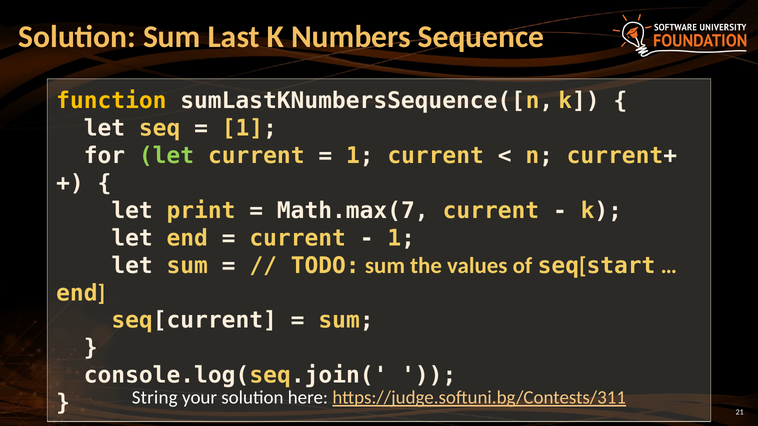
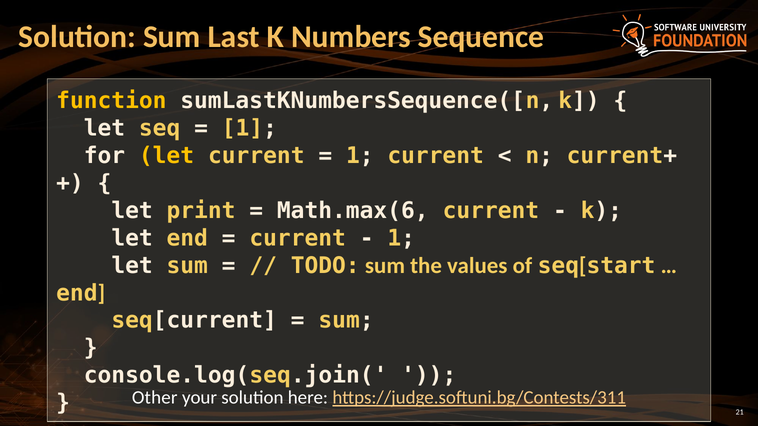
let at (166, 156) colour: light green -> yellow
Math.max(7: Math.max(7 -> Math.max(6
String: String -> Other
